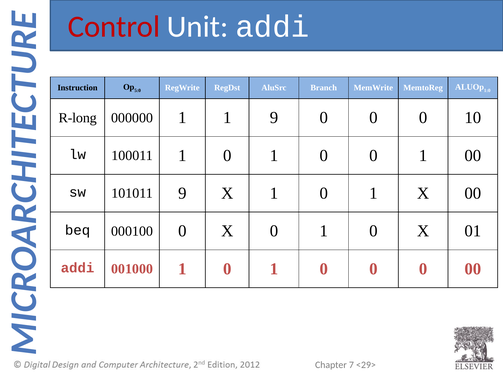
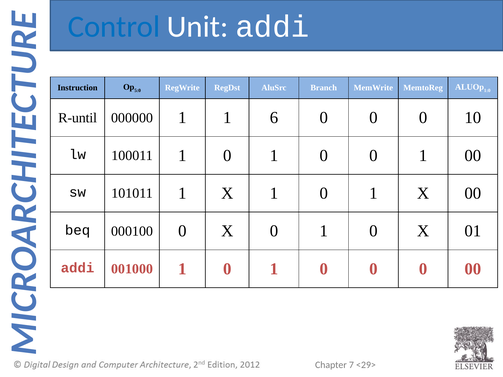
Control colour: red -> blue
R-long: R-long -> R-until
1 9: 9 -> 6
101011 9: 9 -> 1
